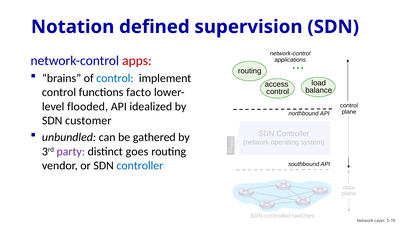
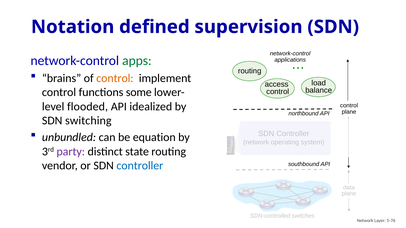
apps colour: red -> green
control at (115, 78) colour: blue -> orange
facto: facto -> some
customer: customer -> switching
gathered: gathered -> equation
goes: goes -> state
